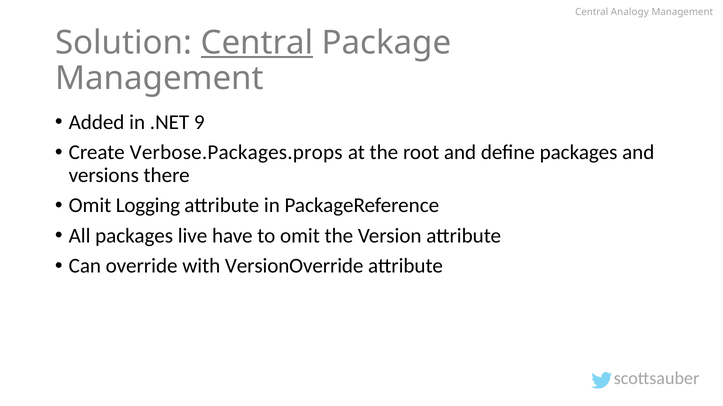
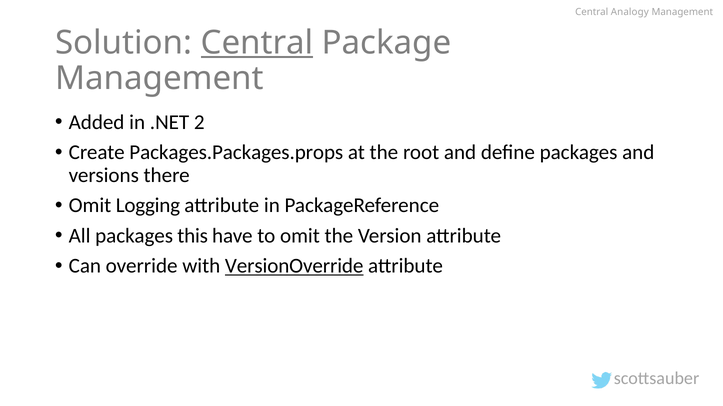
9: 9 -> 2
Verbose.Packages.props: Verbose.Packages.props -> Packages.Packages.props
live: live -> this
VersionOverride underline: none -> present
